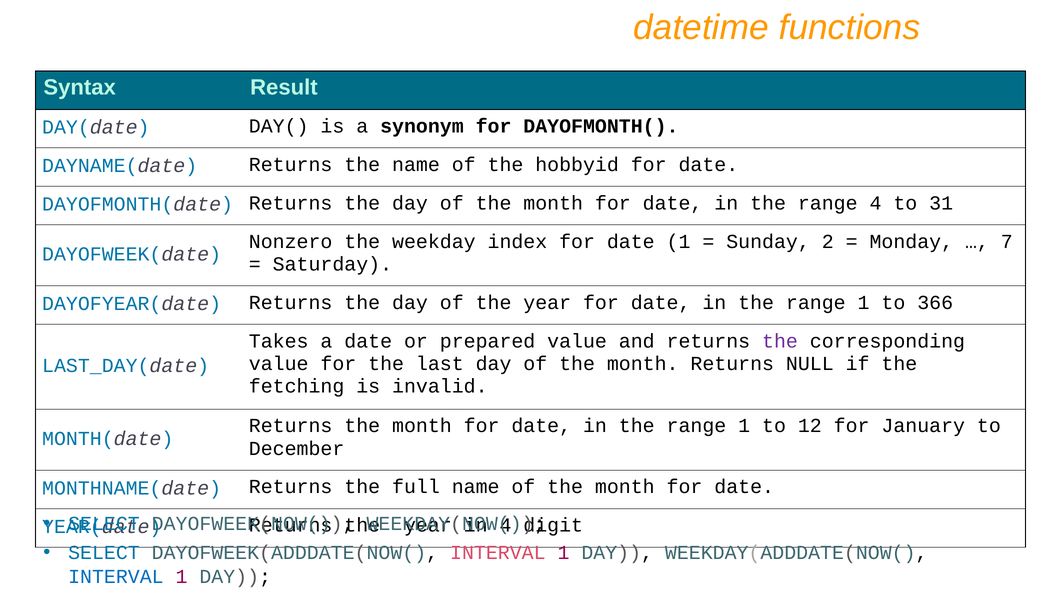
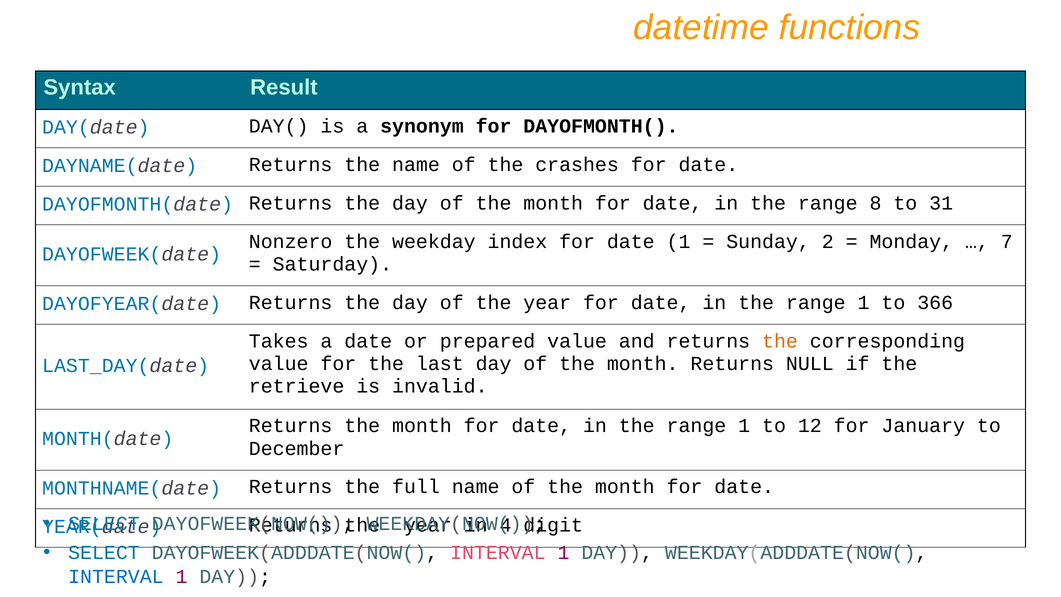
hobbyid: hobbyid -> crashes
range 4: 4 -> 8
the at (780, 341) colour: purple -> orange
fetching: fetching -> retrieve
